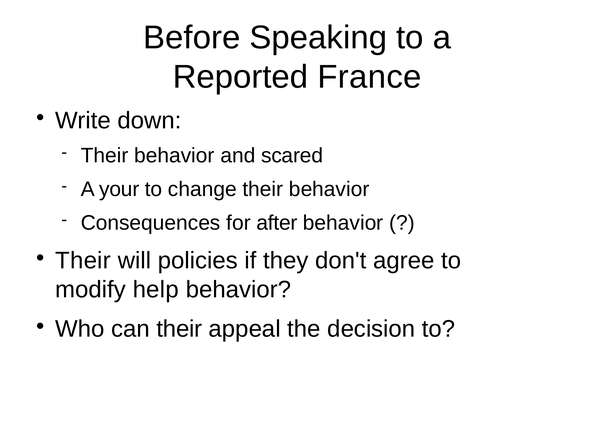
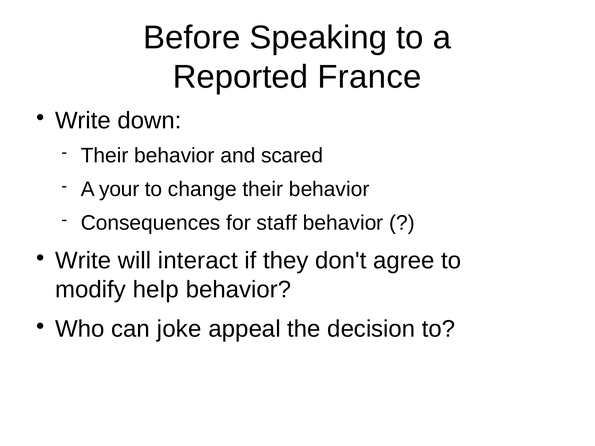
after: after -> staff
Their at (83, 261): Their -> Write
policies: policies -> interact
can their: their -> joke
